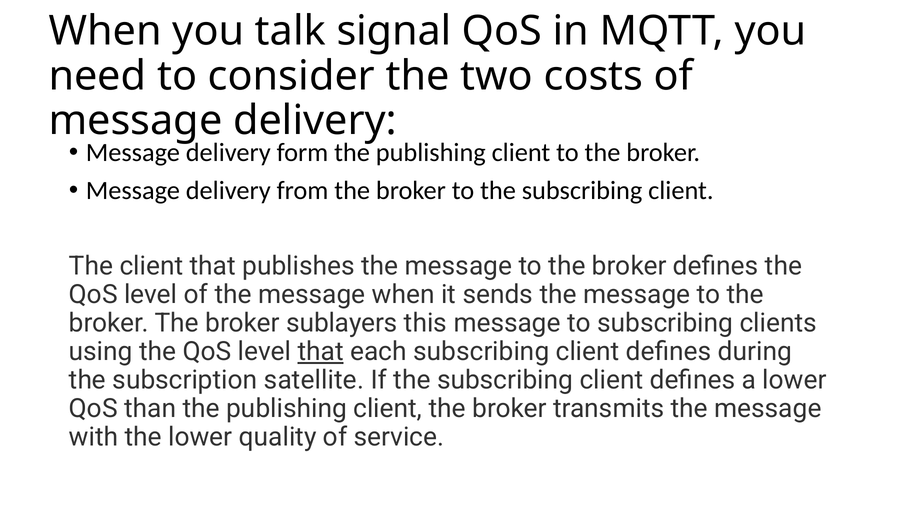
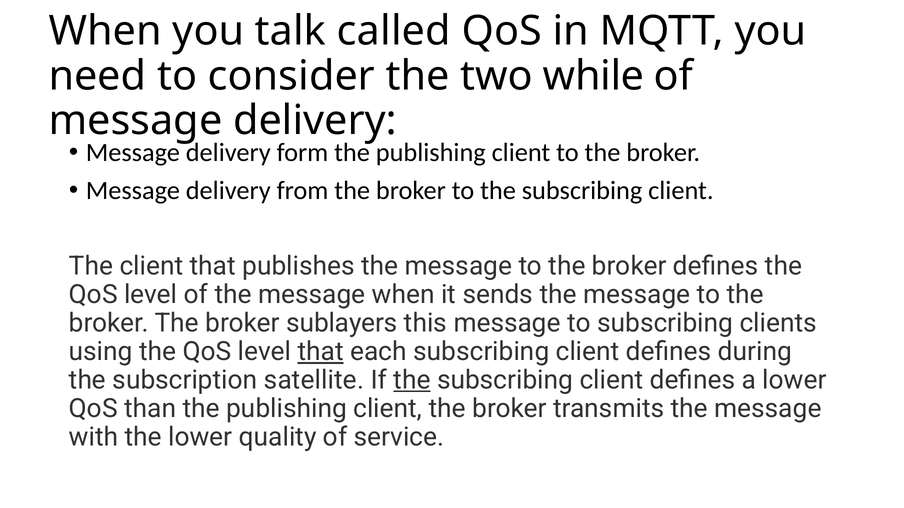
signal: signal -> called
costs: costs -> while
the at (412, 380) underline: none -> present
